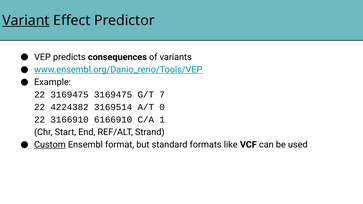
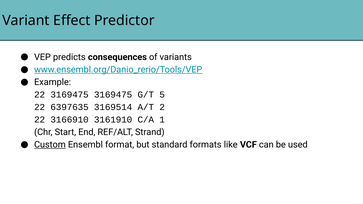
Variant underline: present -> none
7: 7 -> 5
4224382: 4224382 -> 6397635
0: 0 -> 2
6166910: 6166910 -> 3161910
